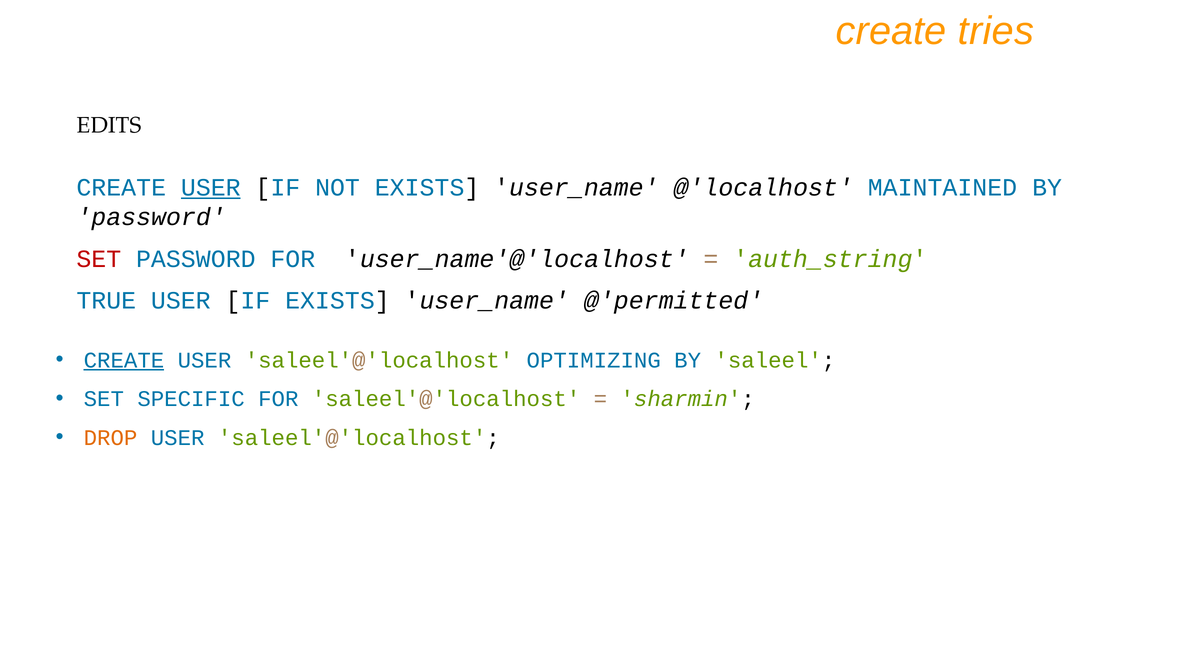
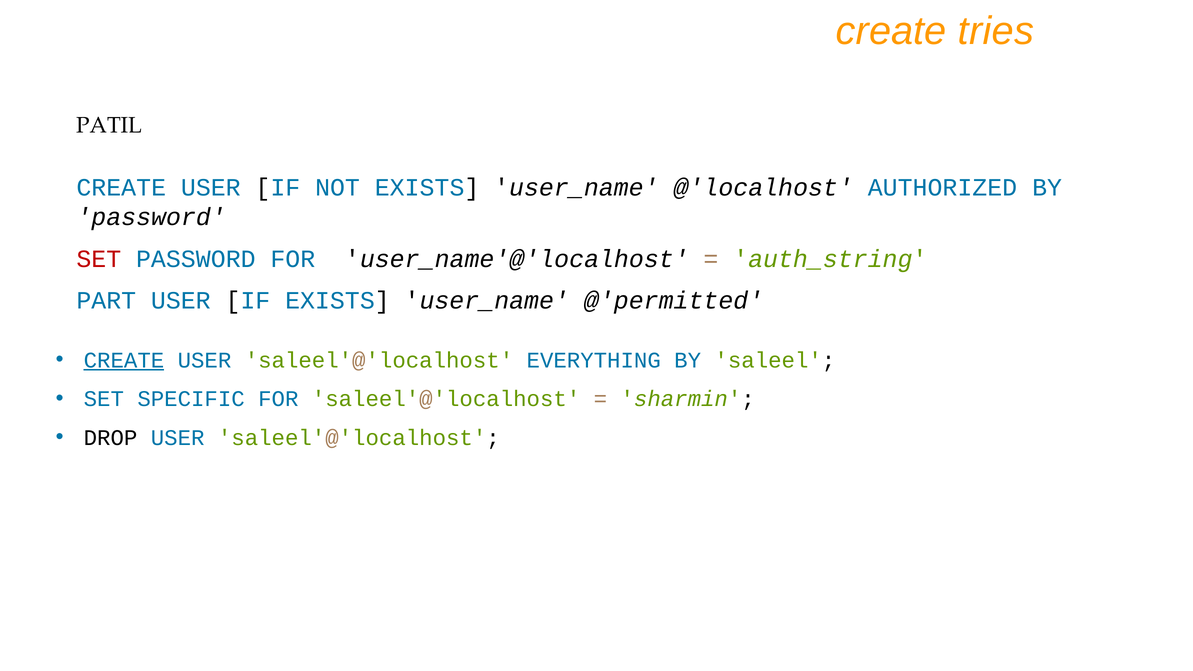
EDITS: EDITS -> PATIL
USER at (211, 187) underline: present -> none
MAINTAINED: MAINTAINED -> AUTHORIZED
TRUE: TRUE -> PART
OPTIMIZING: OPTIMIZING -> EVERYTHING
DROP colour: orange -> black
